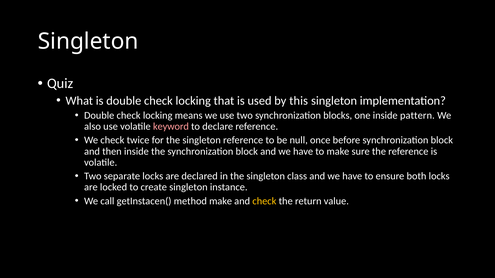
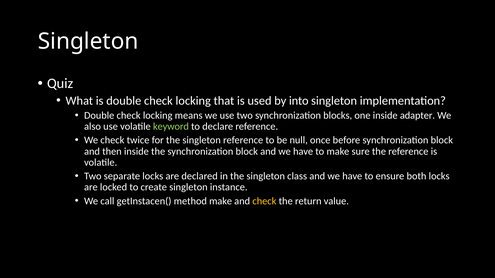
this: this -> into
pattern: pattern -> adapter
keyword colour: pink -> light green
